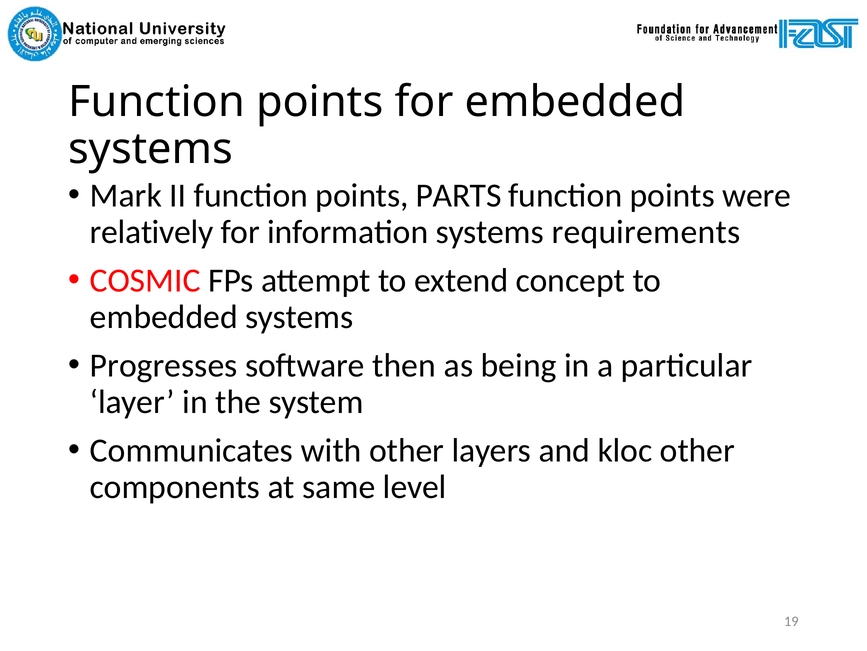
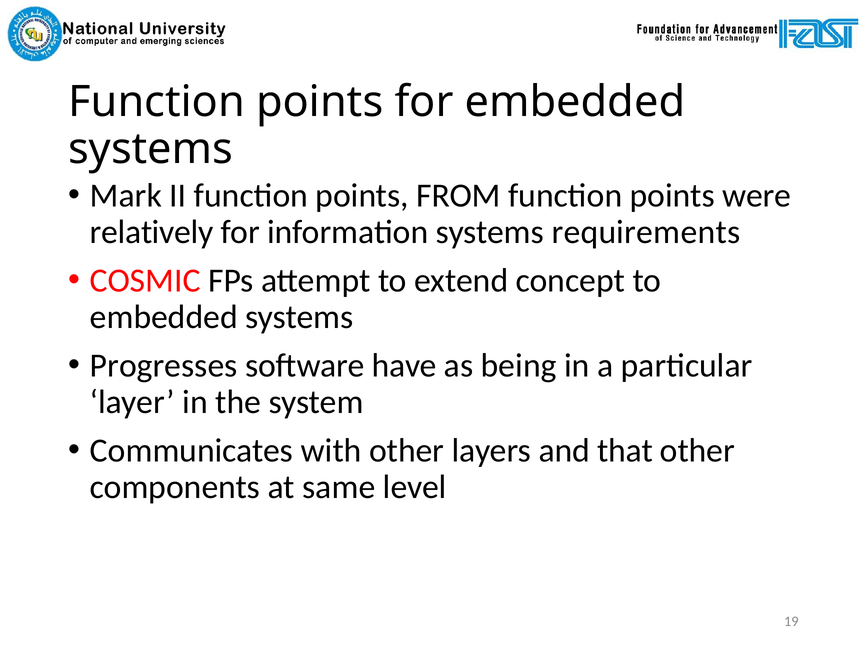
PARTS: PARTS -> FROM
then: then -> have
kloc: kloc -> that
